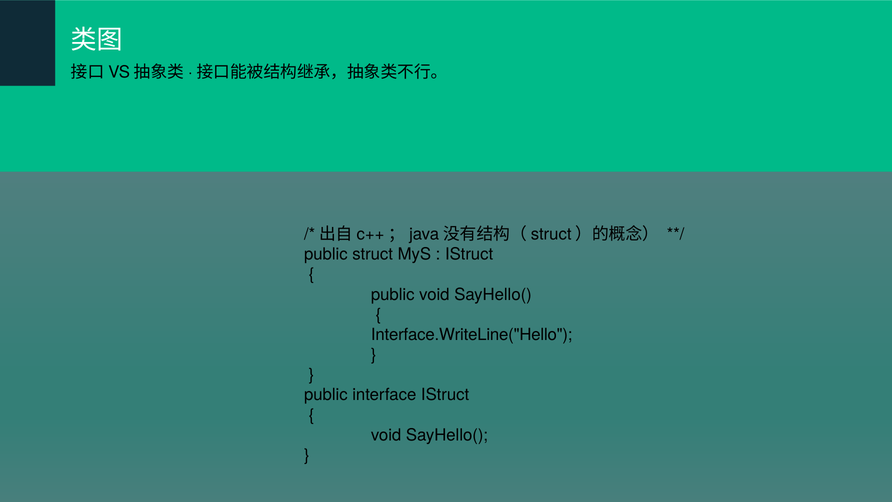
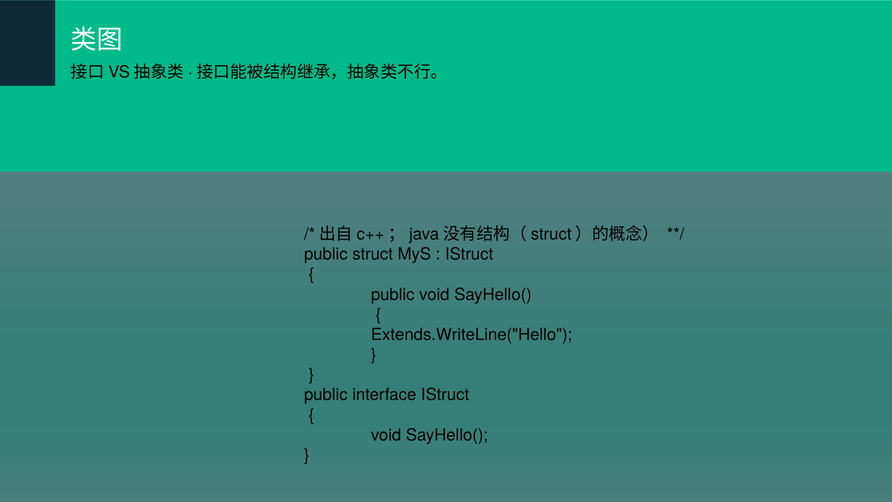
Interface.WriteLine("Hello: Interface.WriteLine("Hello -> Extends.WriteLine("Hello
